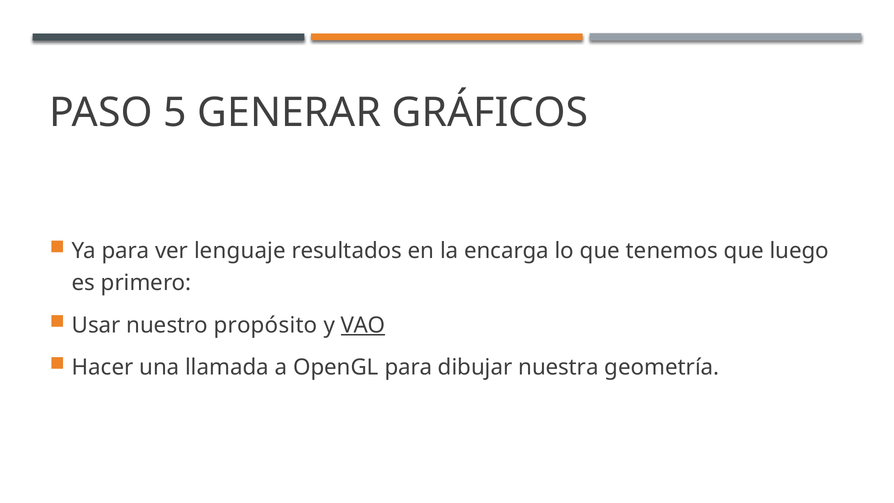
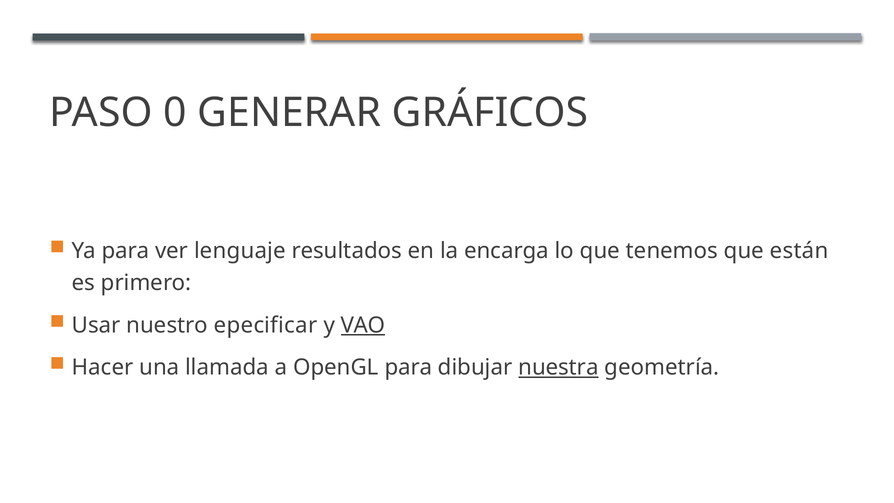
5: 5 -> 0
luego: luego -> están
propósito: propósito -> epecificar
nuestra underline: none -> present
